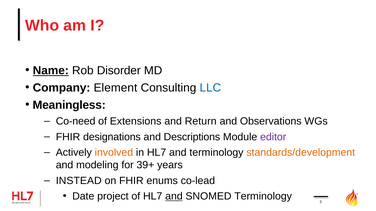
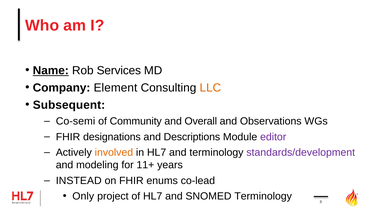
Disorder: Disorder -> Services
LLC colour: blue -> orange
Meaningless: Meaningless -> Subsequent
Co-need: Co-need -> Co-semi
Extensions: Extensions -> Community
Return: Return -> Overall
standards/development colour: orange -> purple
39+: 39+ -> 11+
Date: Date -> Only
and at (174, 197) underline: present -> none
